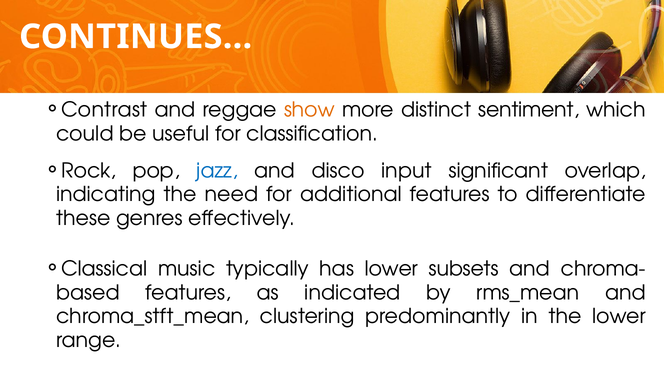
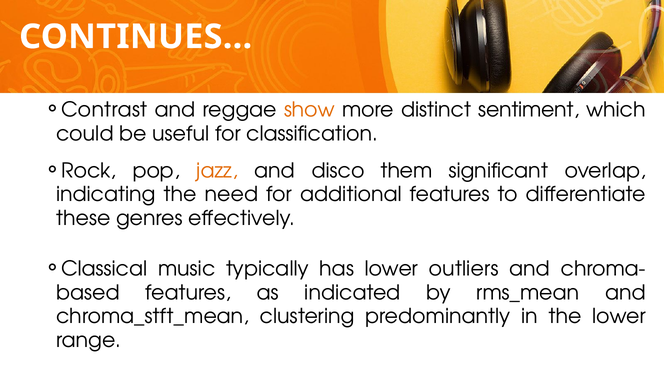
jazz colour: blue -> orange
input: input -> them
subsets: subsets -> outliers
